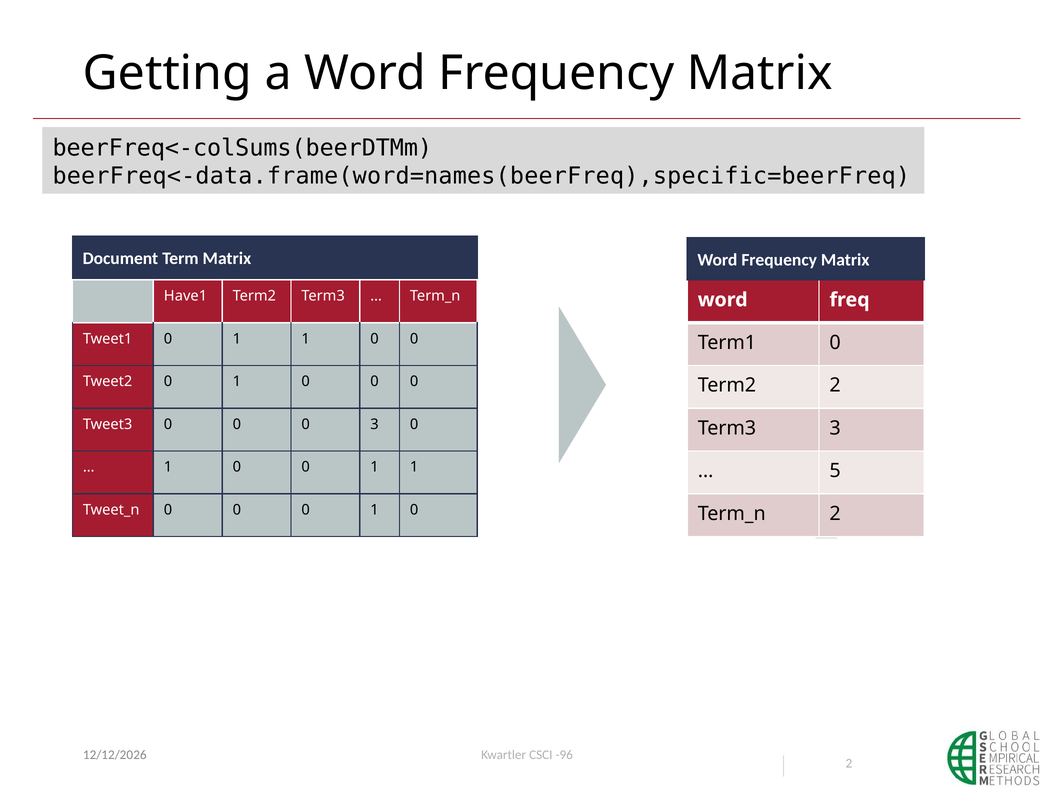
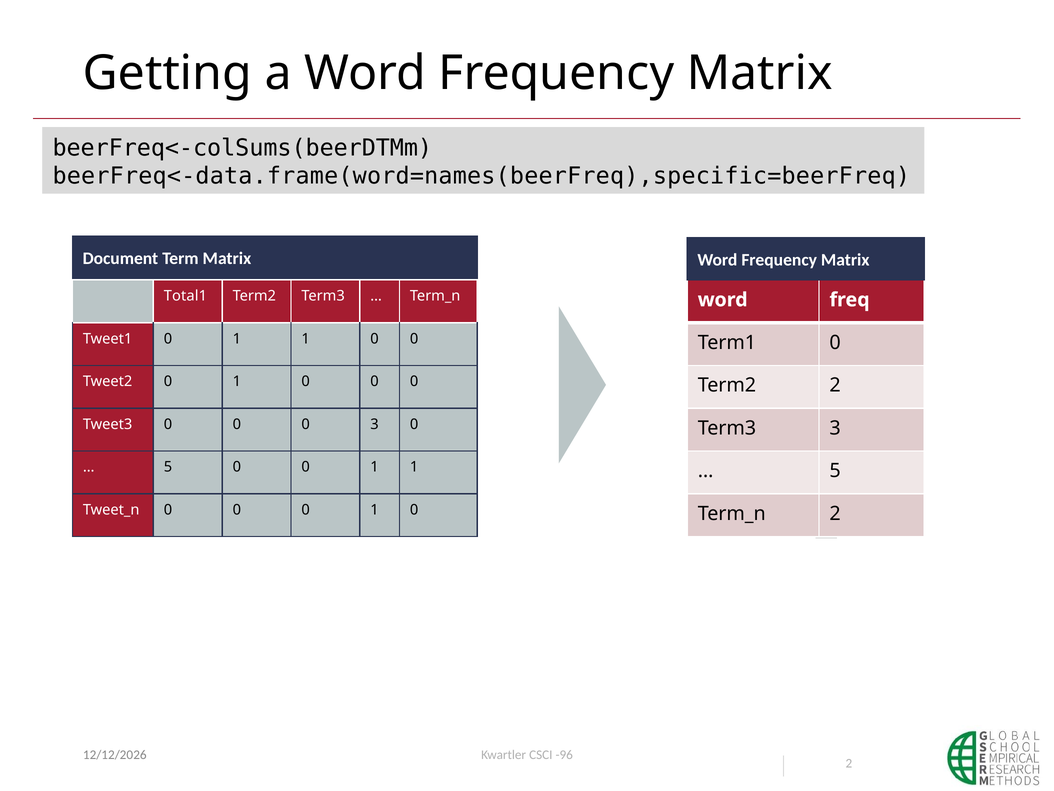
Have1: Have1 -> Total1
1 at (168, 467): 1 -> 5
